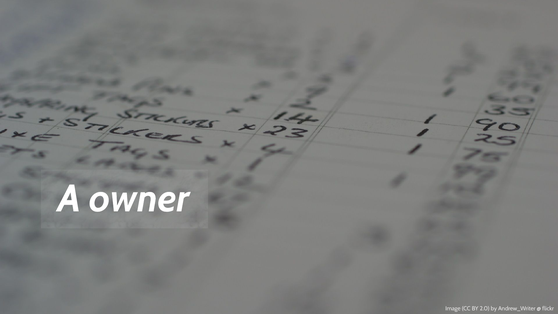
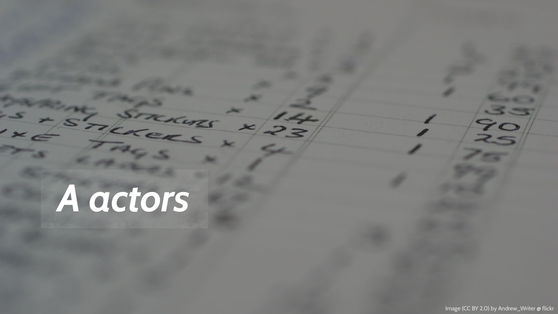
owner: owner -> actors
